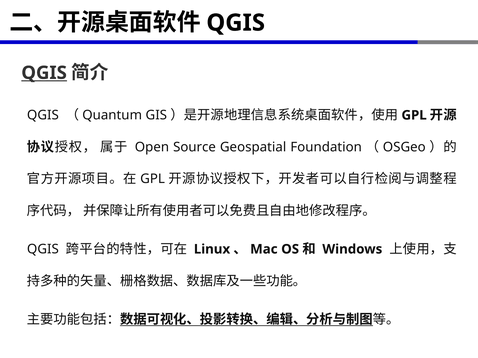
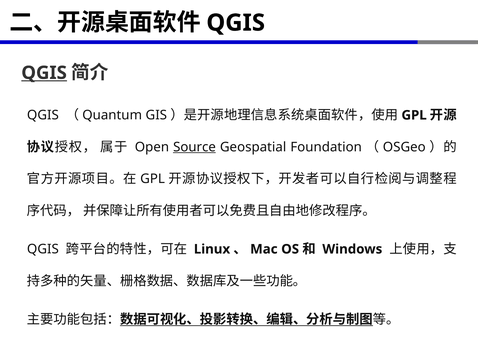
Source underline: none -> present
